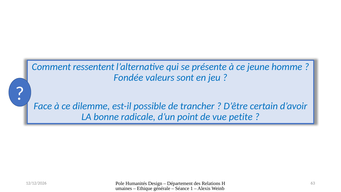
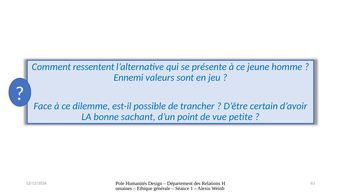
Fondée: Fondée -> Ennemi
radicale: radicale -> sachant
